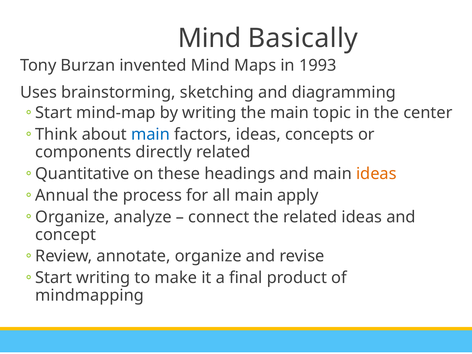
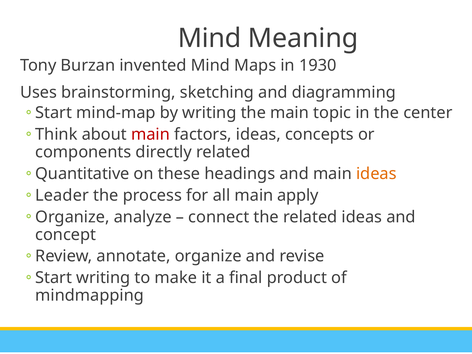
Basically: Basically -> Meaning
1993: 1993 -> 1930
main at (151, 134) colour: blue -> red
Annual: Annual -> Leader
